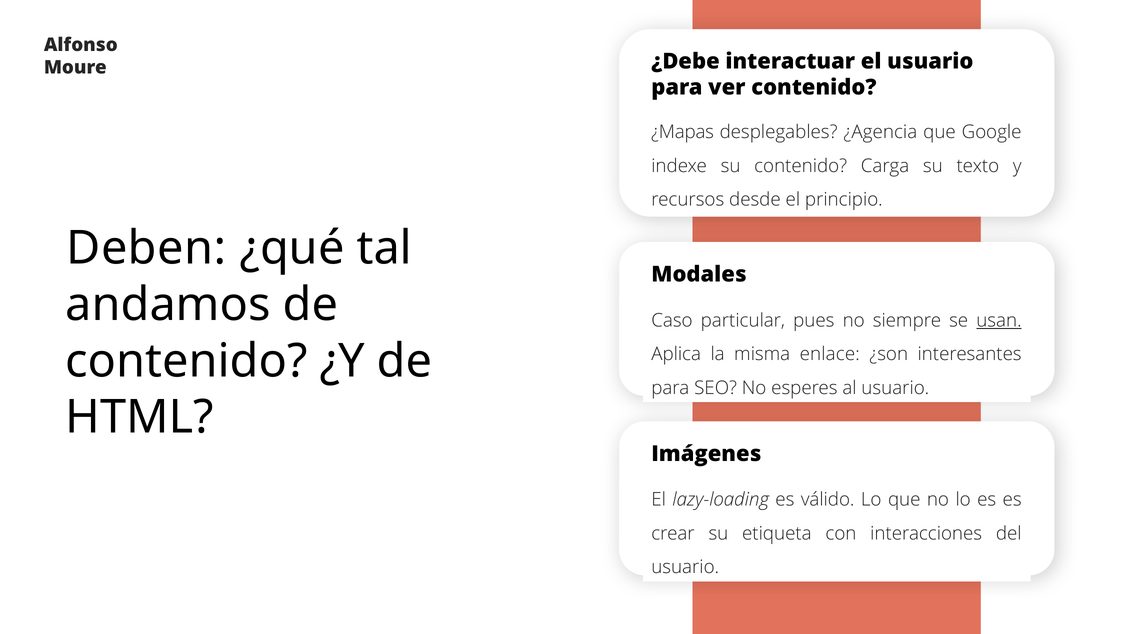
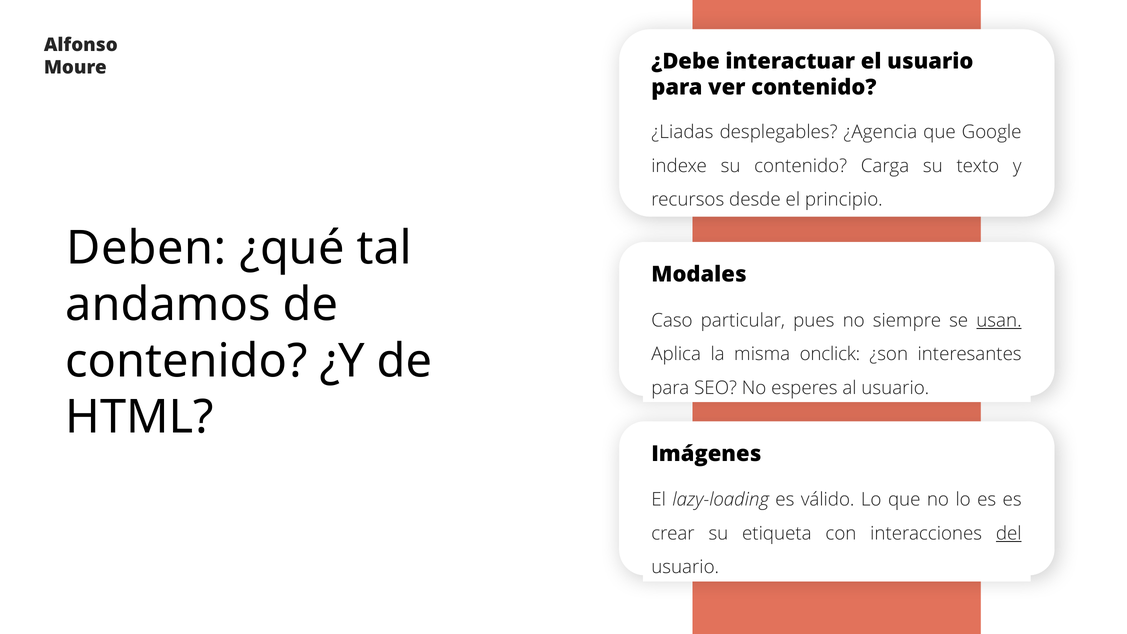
¿Mapas: ¿Mapas -> ¿Liadas
enlace: enlace -> onclick
del underline: none -> present
